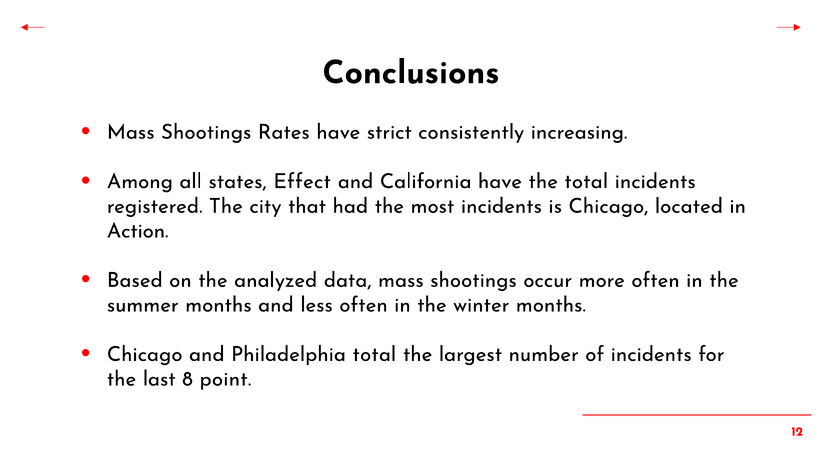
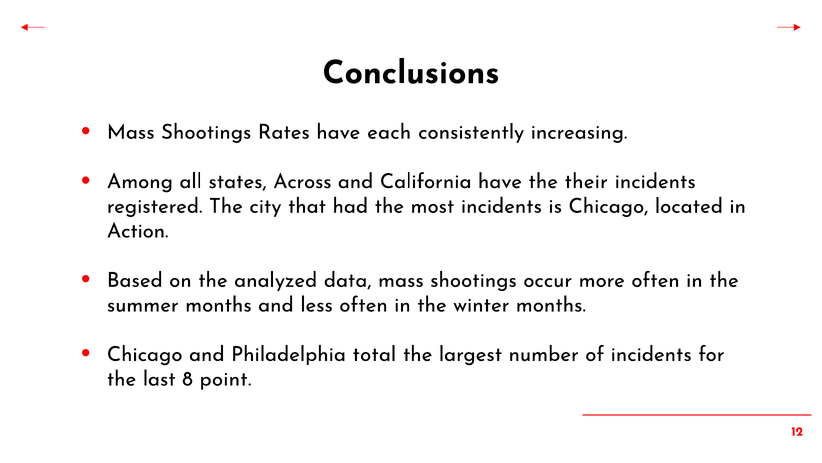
strict: strict -> each
Effect: Effect -> Across
the total: total -> their
